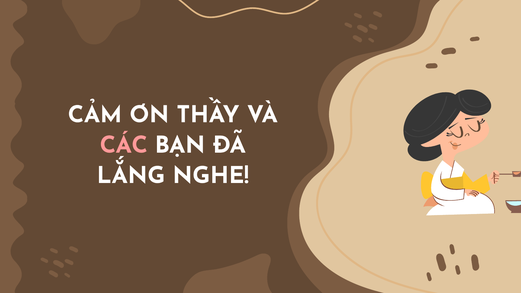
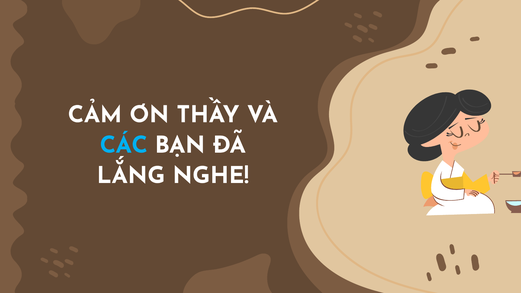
CÁC colour: pink -> light blue
